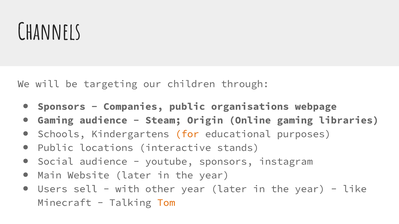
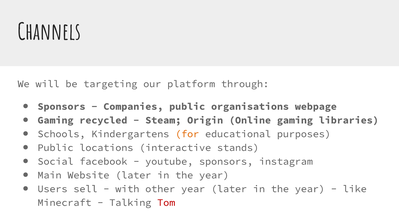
children: children -> platform
Gaming audience: audience -> recycled
Social audience: audience -> facebook
Tom colour: orange -> red
